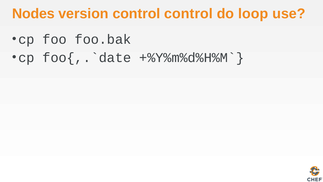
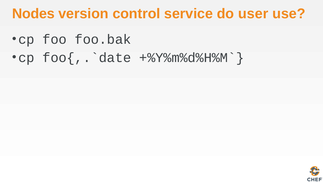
control control: control -> service
loop: loop -> user
